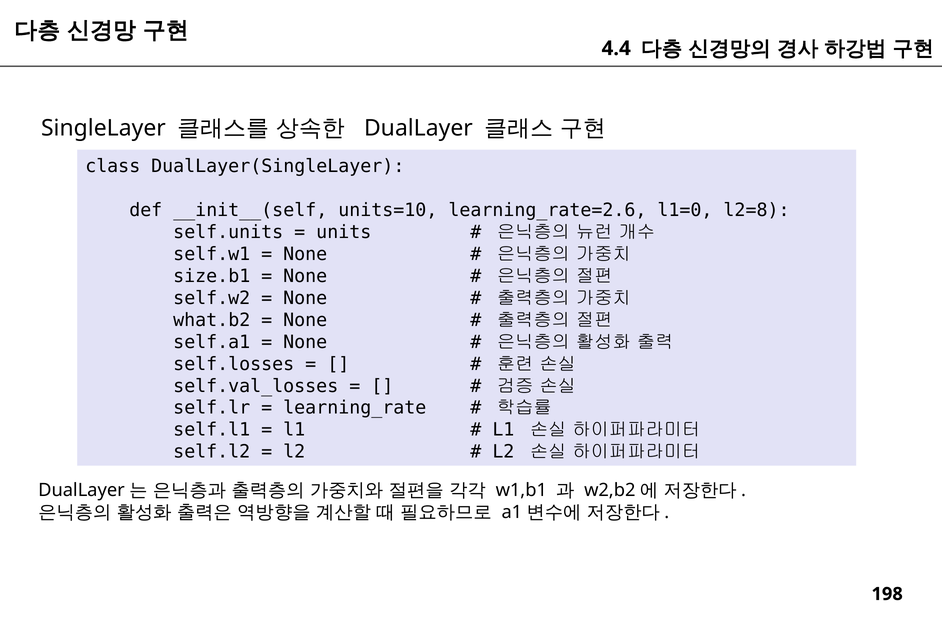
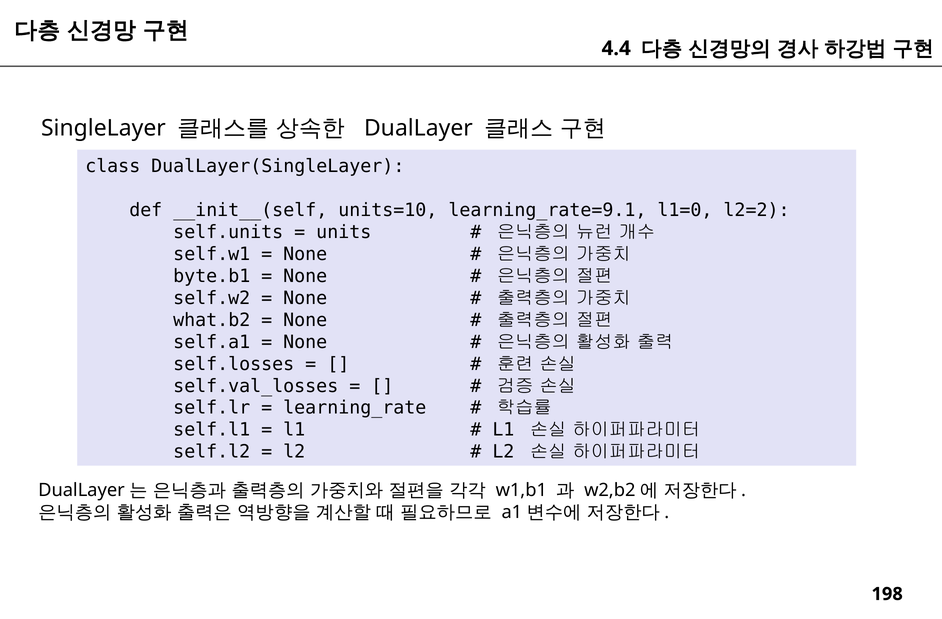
learning_rate=2.6: learning_rate=2.6 -> learning_rate=9.1
l2=8: l2=8 -> l2=2
size.b1: size.b1 -> byte.b1
